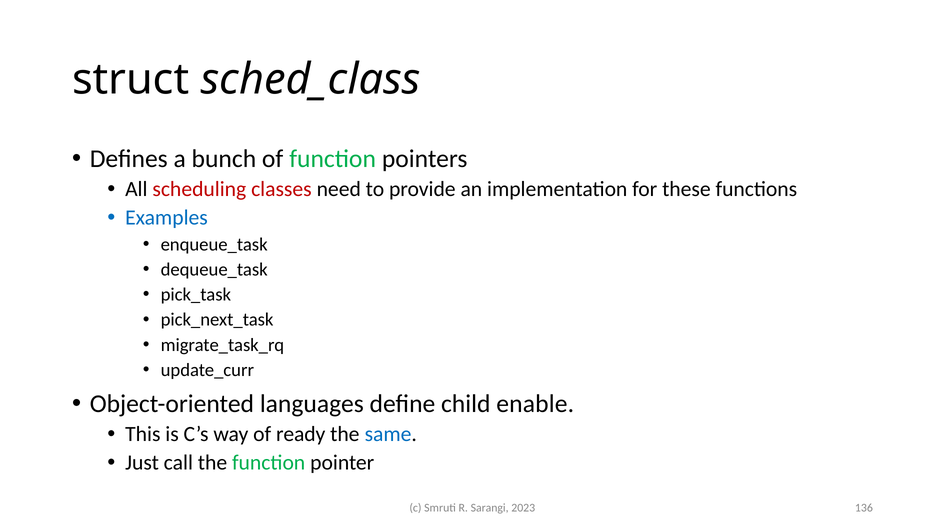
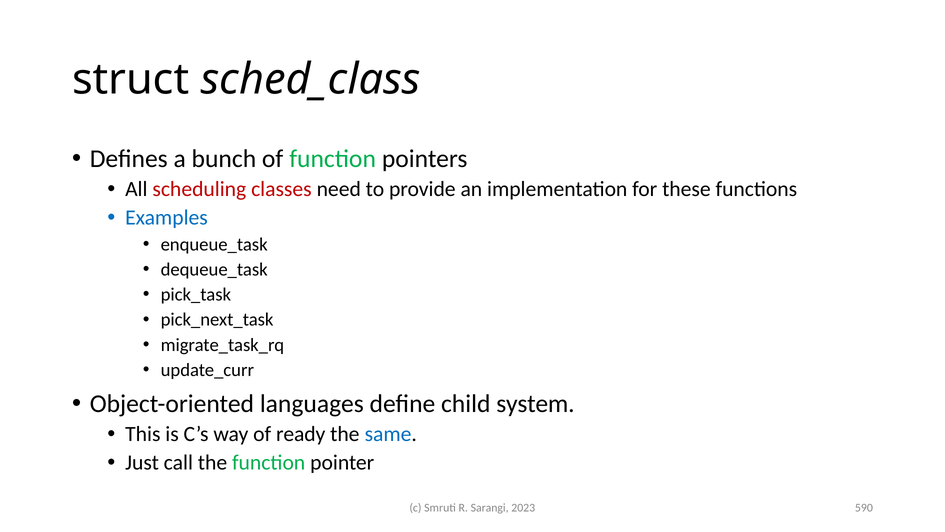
enable: enable -> system
136: 136 -> 590
